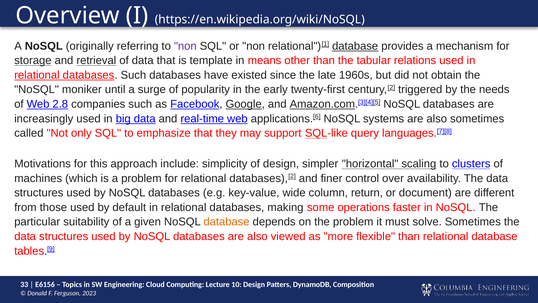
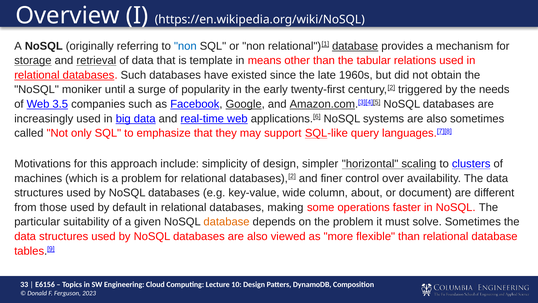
non at (185, 46) colour: purple -> blue
2.8: 2.8 -> 3.5
return: return -> about
